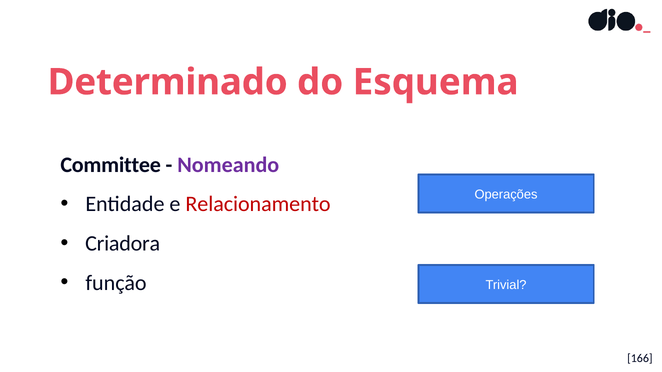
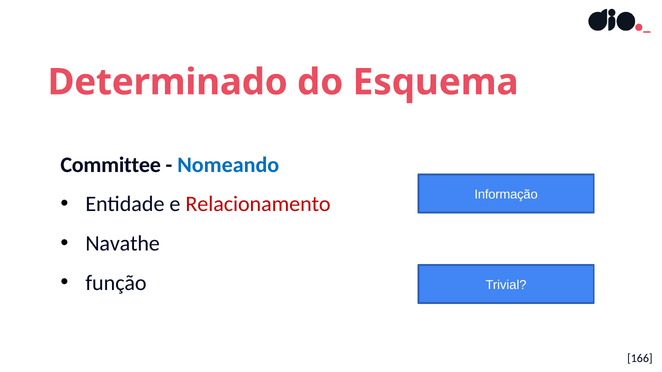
Nomeando colour: purple -> blue
Operações: Operações -> Informação
Criadora: Criadora -> Navathe
